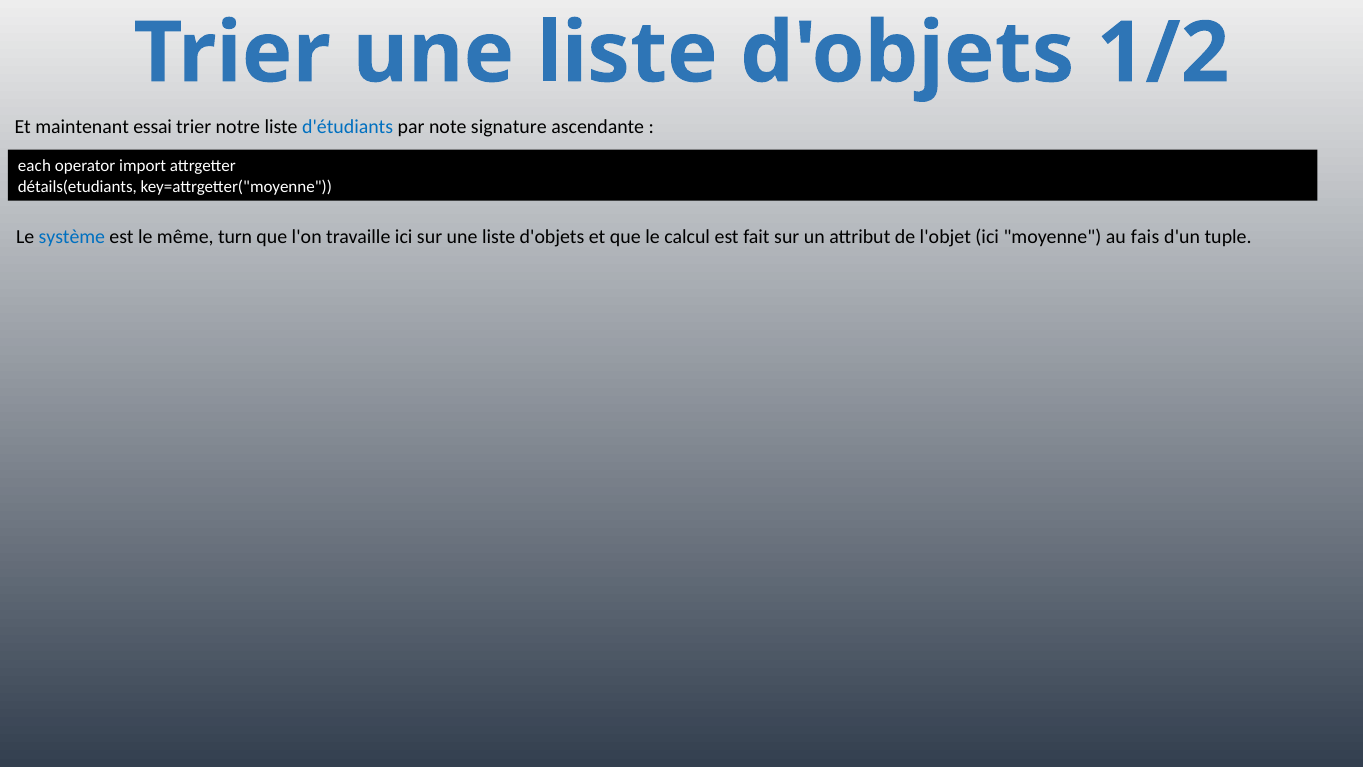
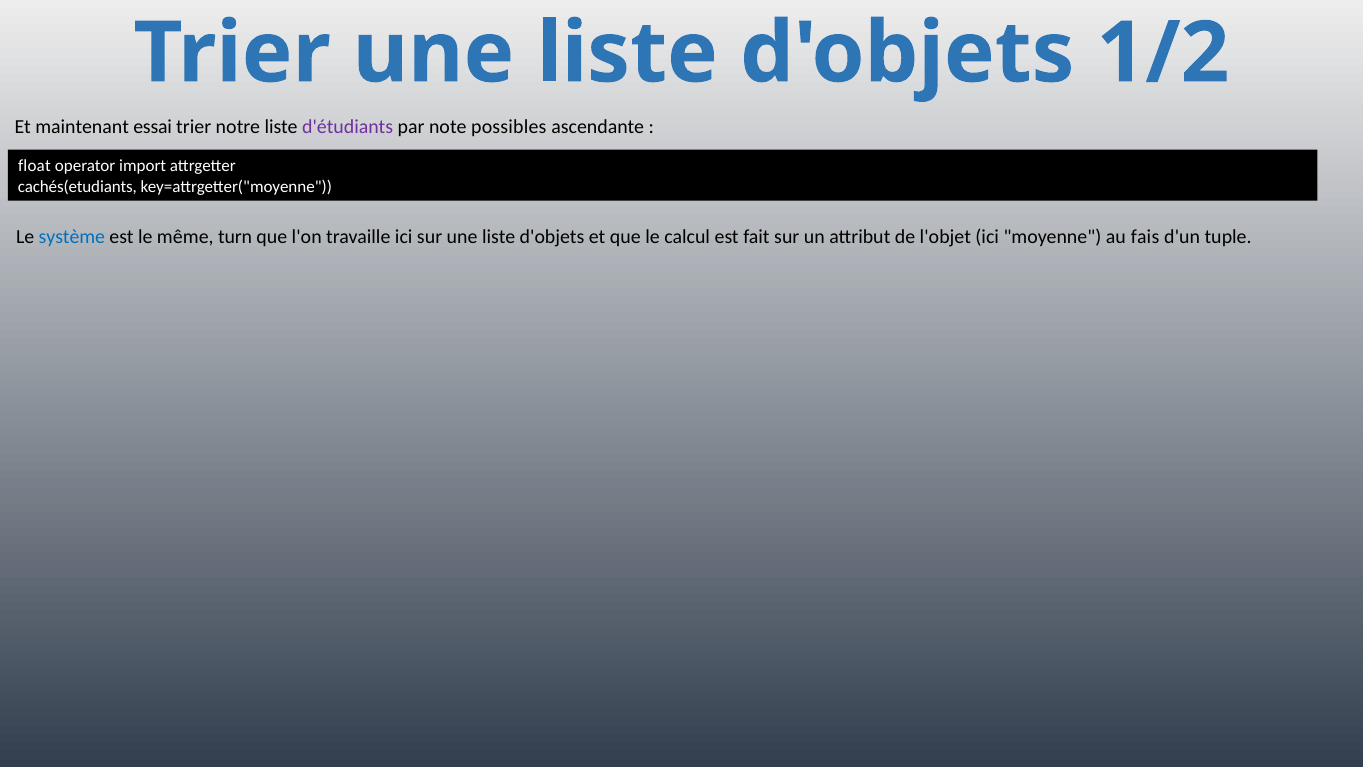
d'étudiants colour: blue -> purple
signature: signature -> possibles
each: each -> float
détails(etudiants: détails(etudiants -> cachés(etudiants
